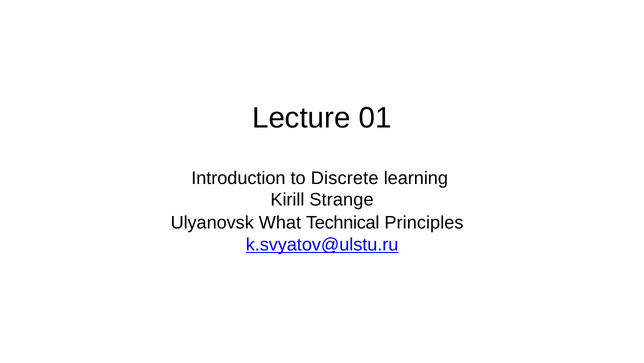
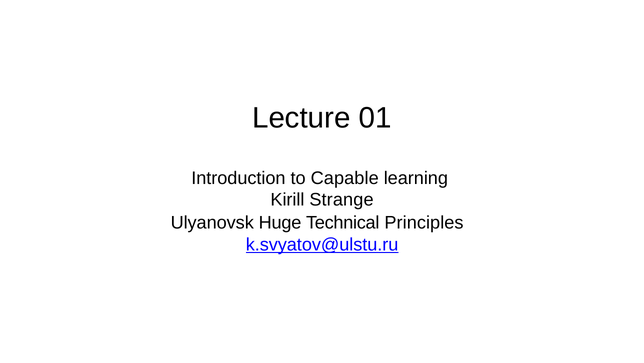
Discrete: Discrete -> Capable
What: What -> Huge
